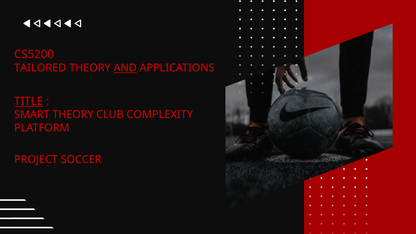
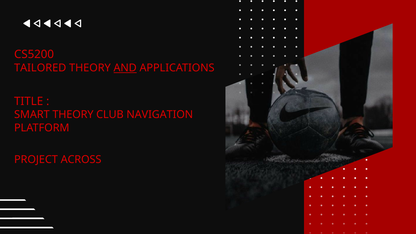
TITLE underline: present -> none
COMPLEXITY: COMPLEXITY -> NAVIGATION
SOCCER: SOCCER -> ACROSS
